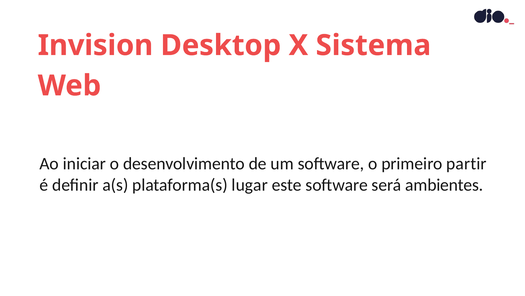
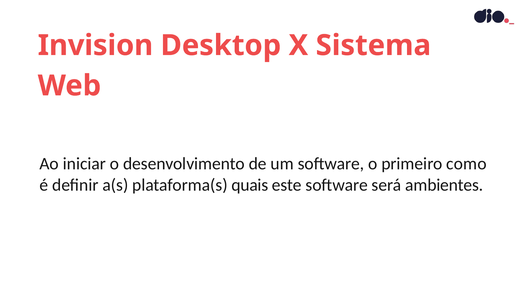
partir: partir -> como
lugar: lugar -> quais
